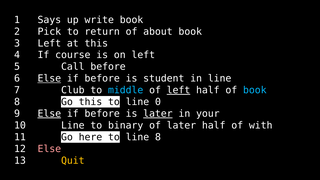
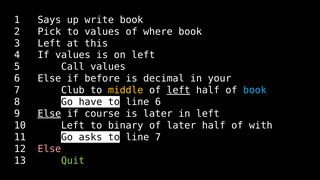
to return: return -> values
about: about -> where
If course: course -> values
Call before: before -> values
Else at (49, 78) underline: present -> none
student: student -> decimal
in line: line -> your
middle colour: light blue -> yellow
Go this: this -> have
line 0: 0 -> 6
before at (102, 114): before -> course
later at (158, 114) underline: present -> none
in your: your -> left
10 Line: Line -> Left
here: here -> asks
line 8: 8 -> 7
Quit colour: yellow -> light green
